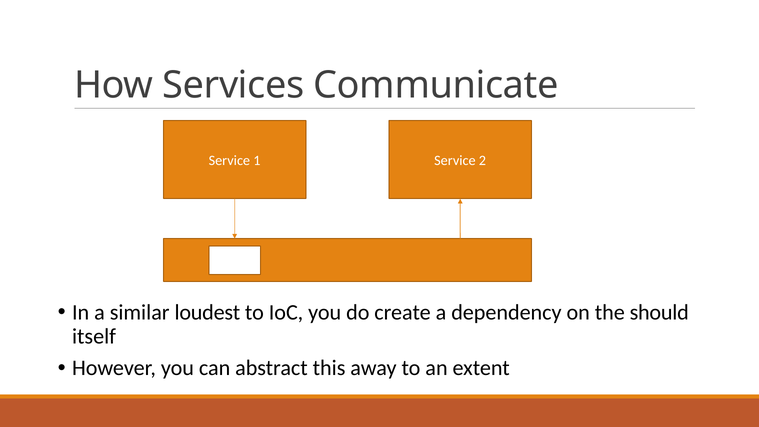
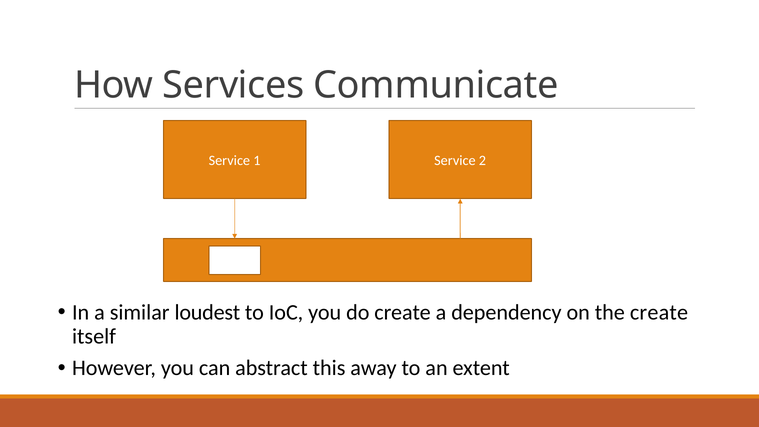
the should: should -> create
